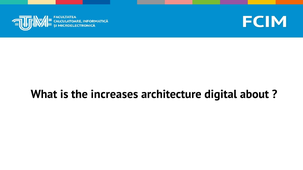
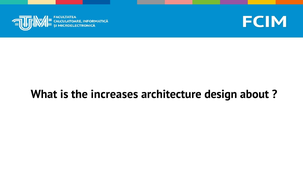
digital: digital -> design
